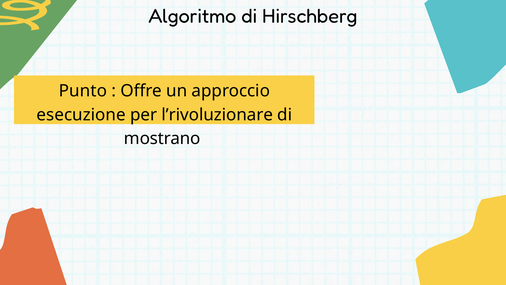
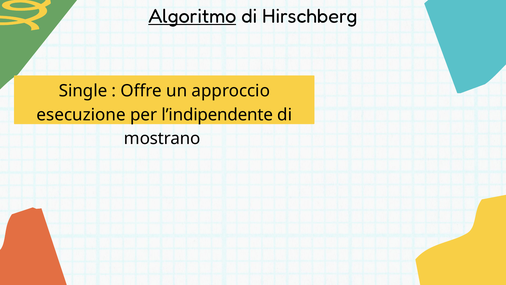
Algoritmo underline: none -> present
Punto: Punto -> Single
l’rivoluzionare: l’rivoluzionare -> l’indipendente
